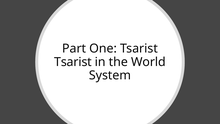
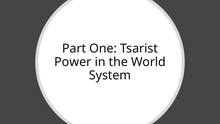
Tsarist at (73, 62): Tsarist -> Power
